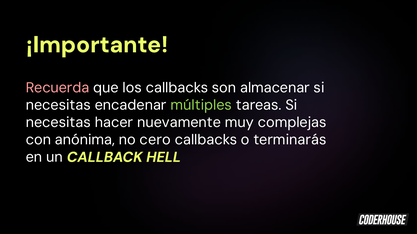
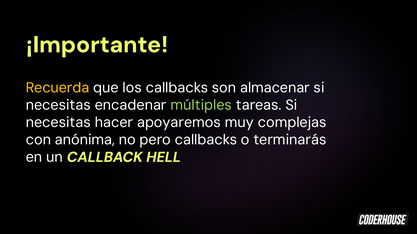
Recuerda colour: pink -> yellow
nuevamente: nuevamente -> apoyaremos
cero: cero -> pero
